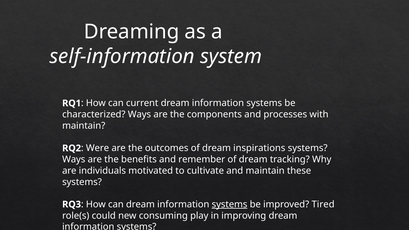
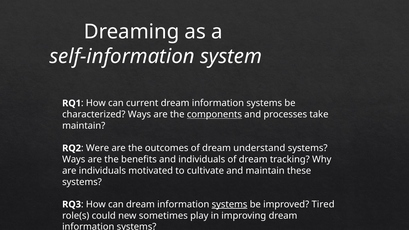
components underline: none -> present
with: with -> take
inspirations: inspirations -> understand
and remember: remember -> individuals
consuming: consuming -> sometimes
